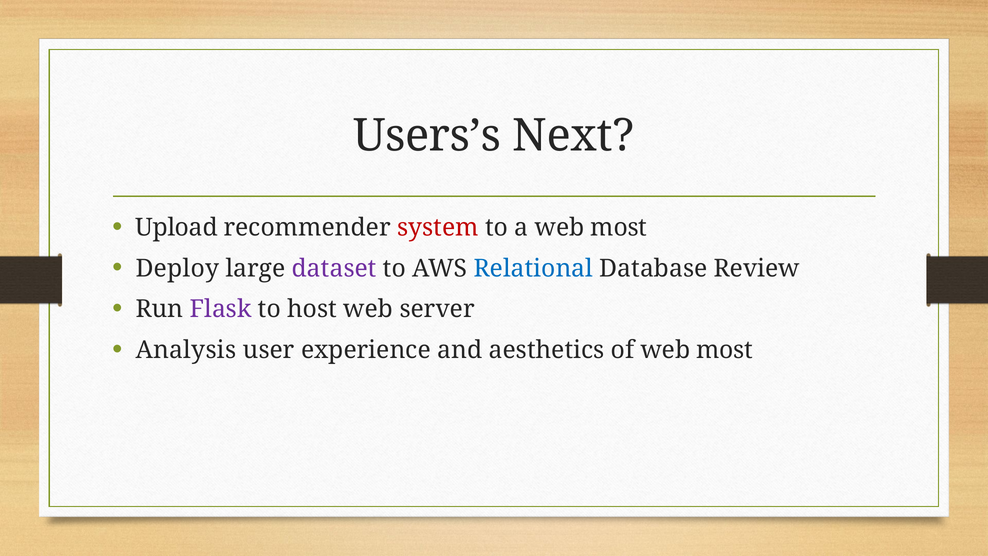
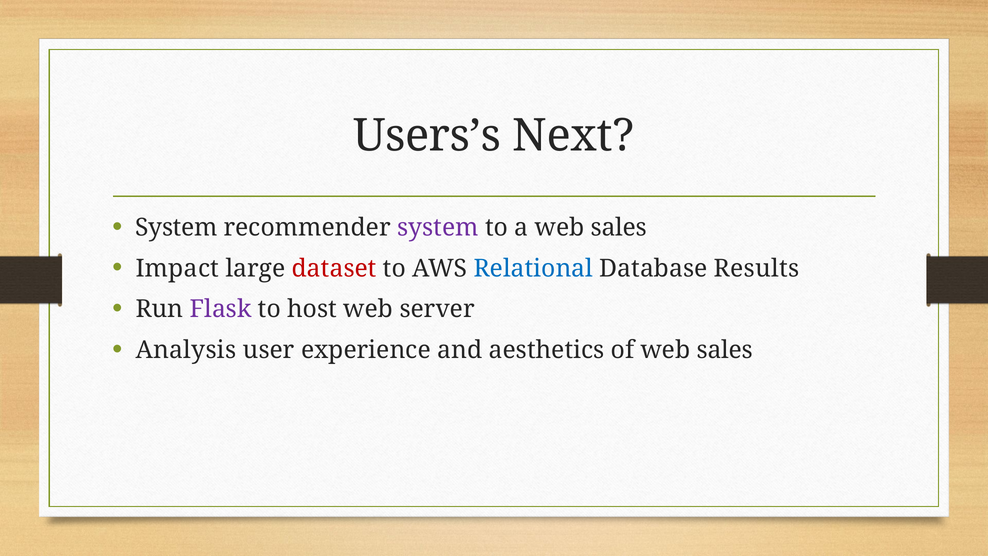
Upload at (176, 227): Upload -> System
system at (438, 227) colour: red -> purple
a web most: most -> sales
Deploy: Deploy -> Impact
dataset colour: purple -> red
Review: Review -> Results
of web most: most -> sales
